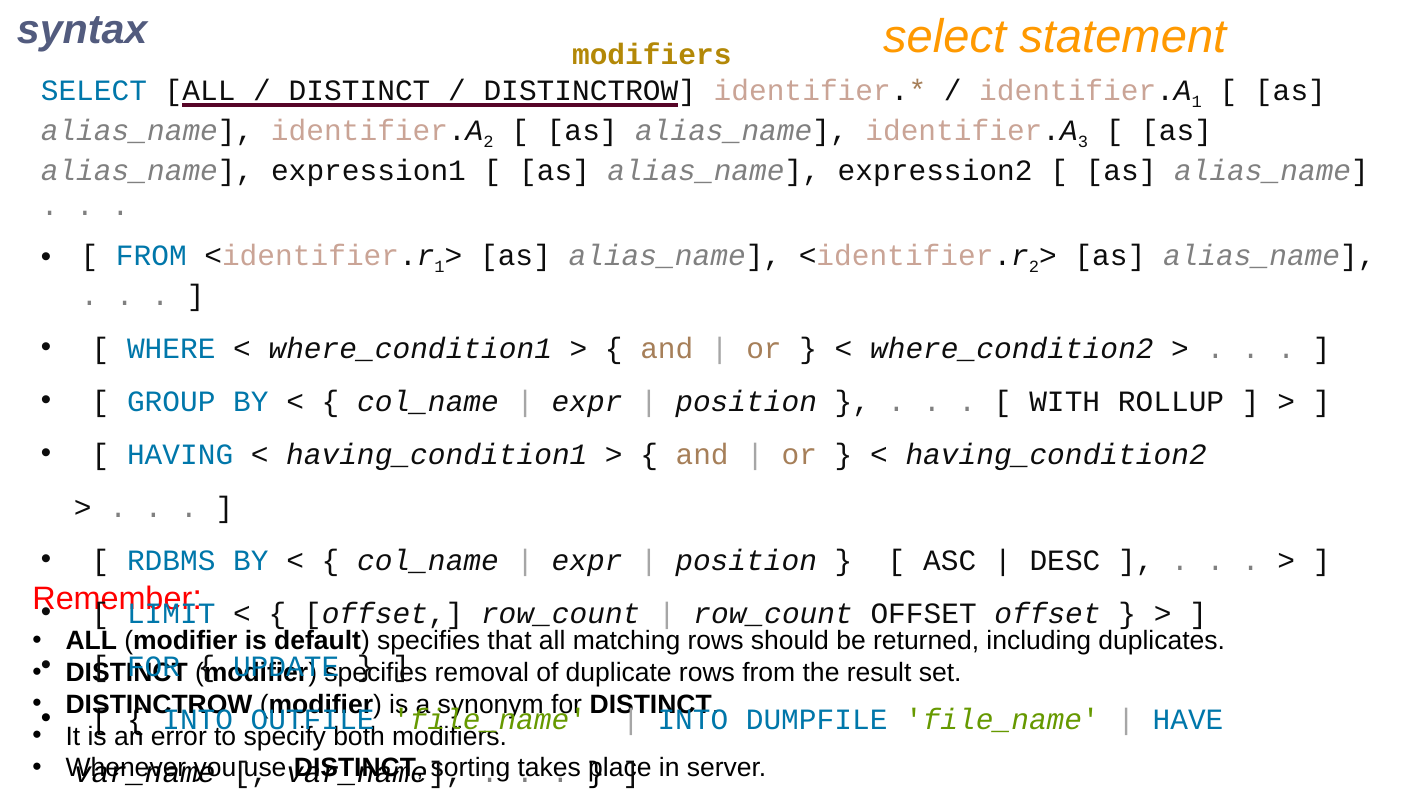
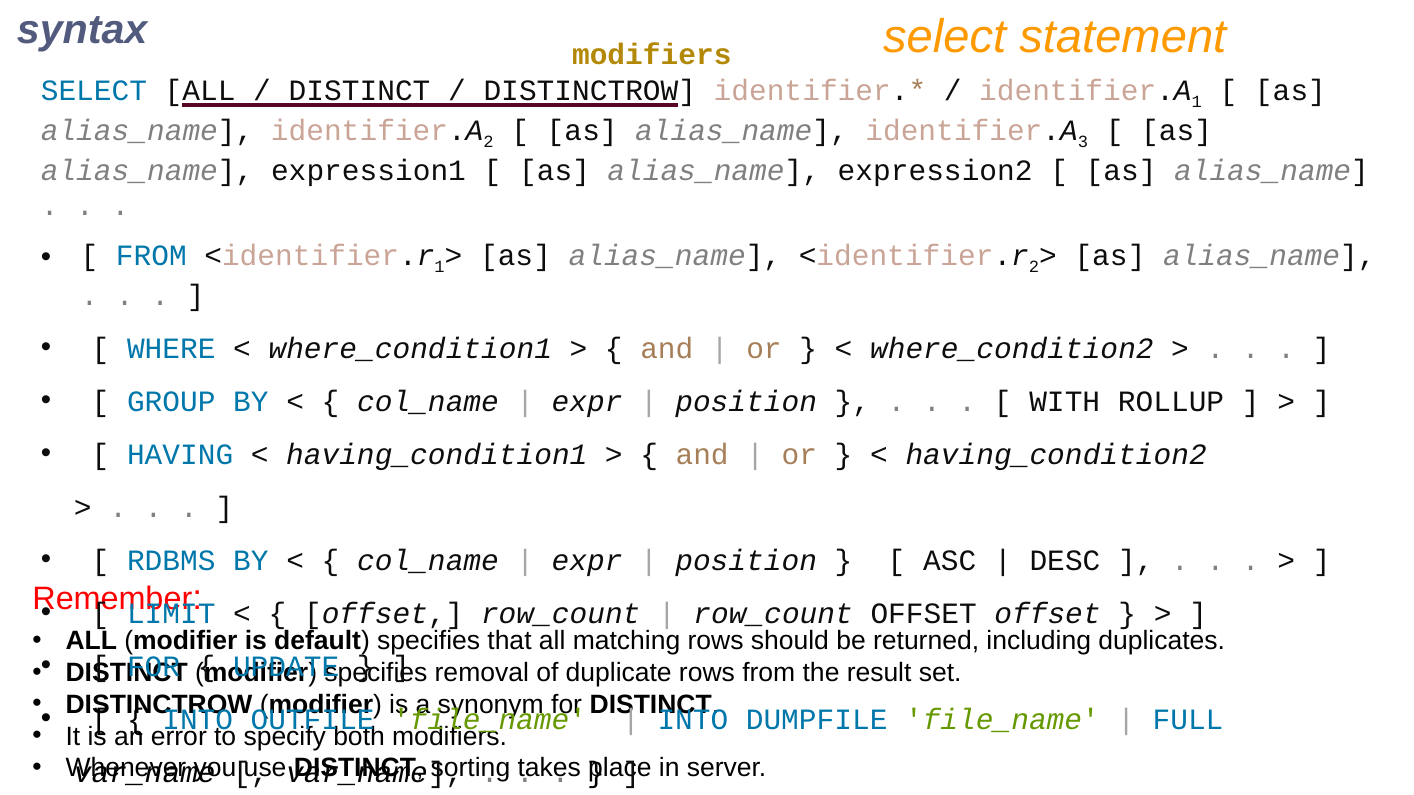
HAVE: HAVE -> FULL
